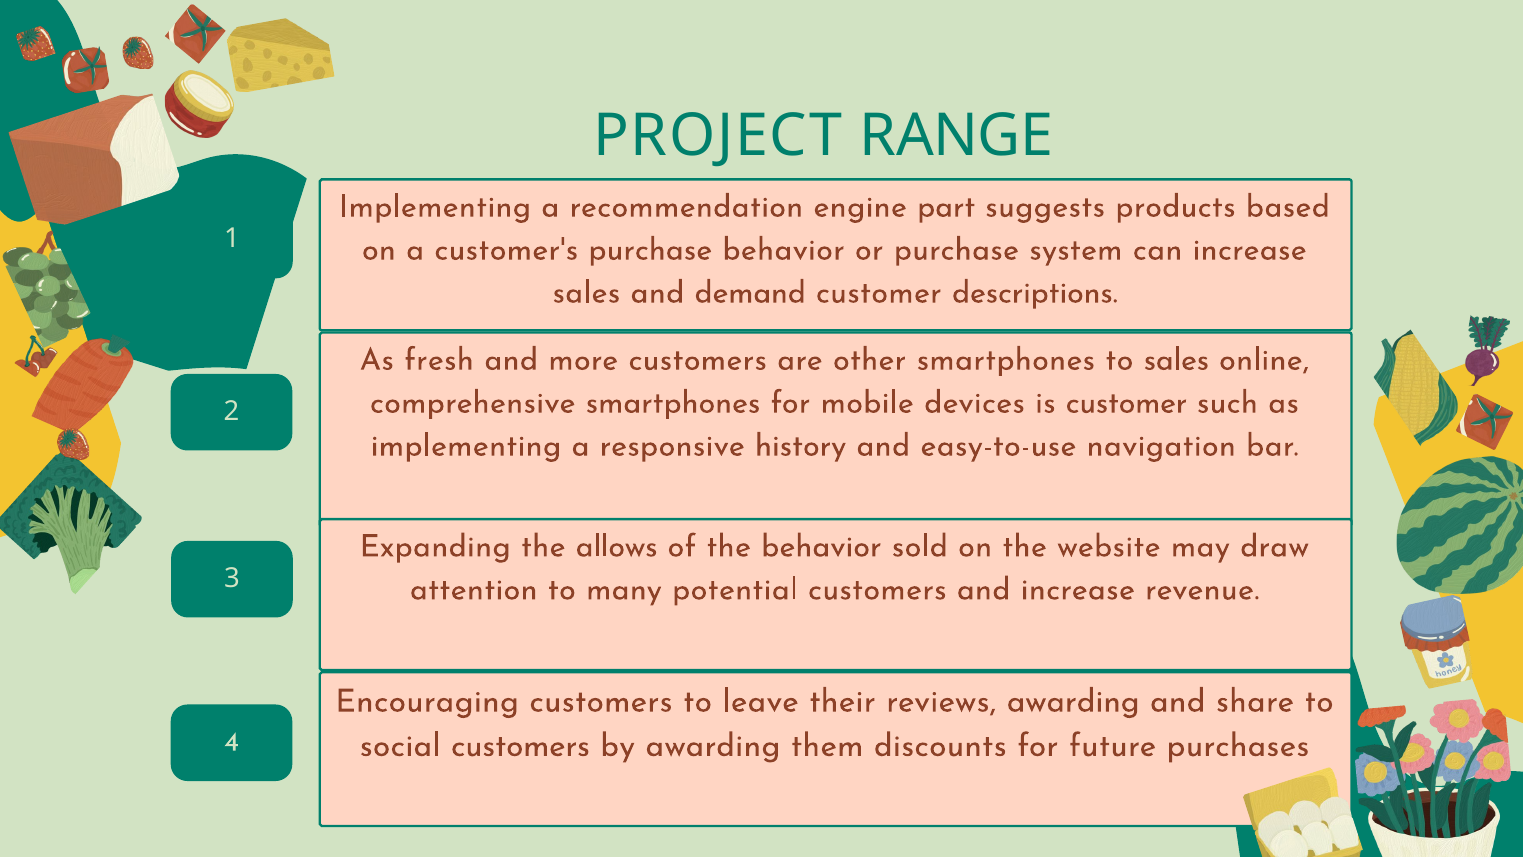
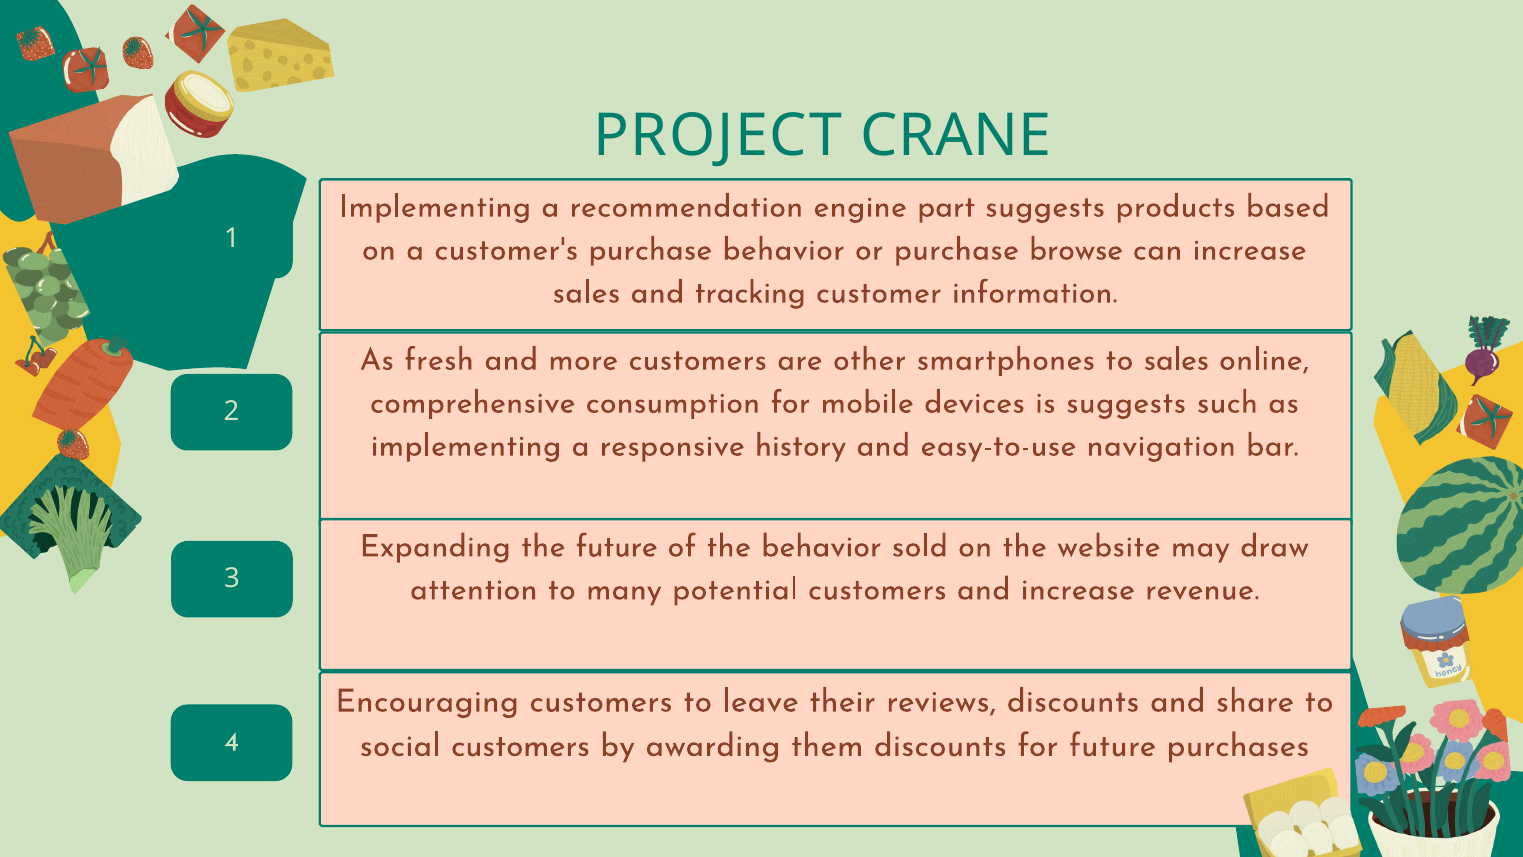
RANGE: RANGE -> CRANE
system: system -> browse
demand: demand -> tracking
descriptions: descriptions -> information
comprehensive smartphones: smartphones -> consumption
is customer: customer -> suggests
the allows: allows -> future
reviews awarding: awarding -> discounts
